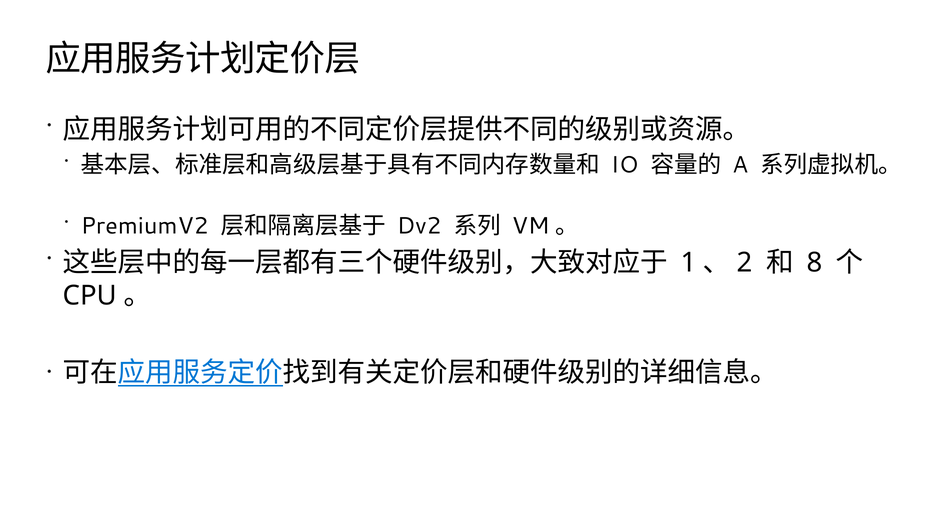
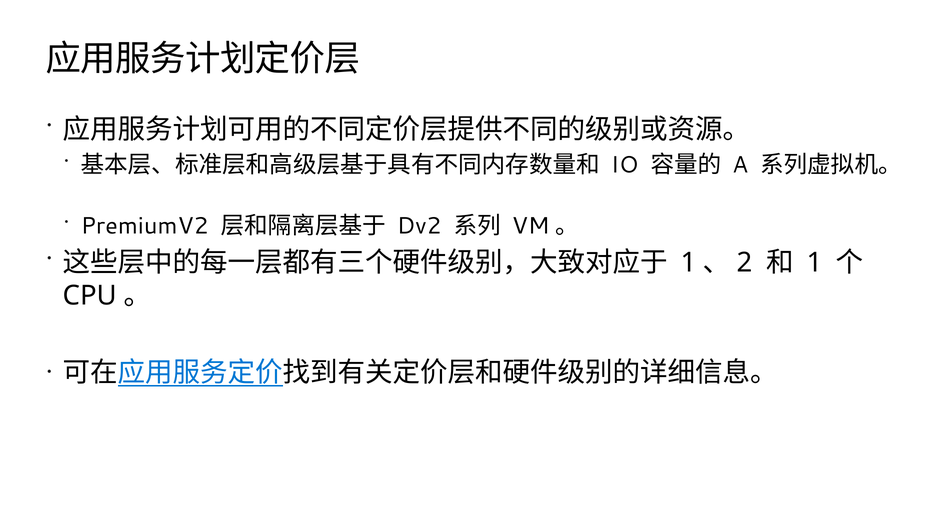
8 at (814, 263): 8 -> 1
